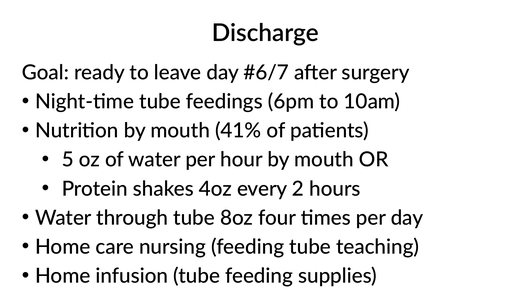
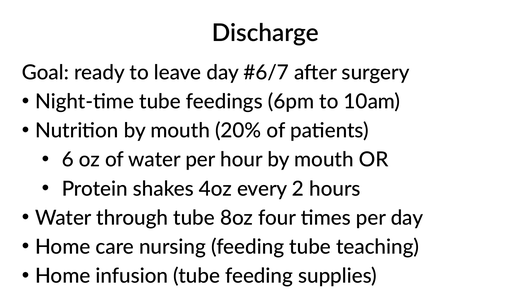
41%: 41% -> 20%
5: 5 -> 6
